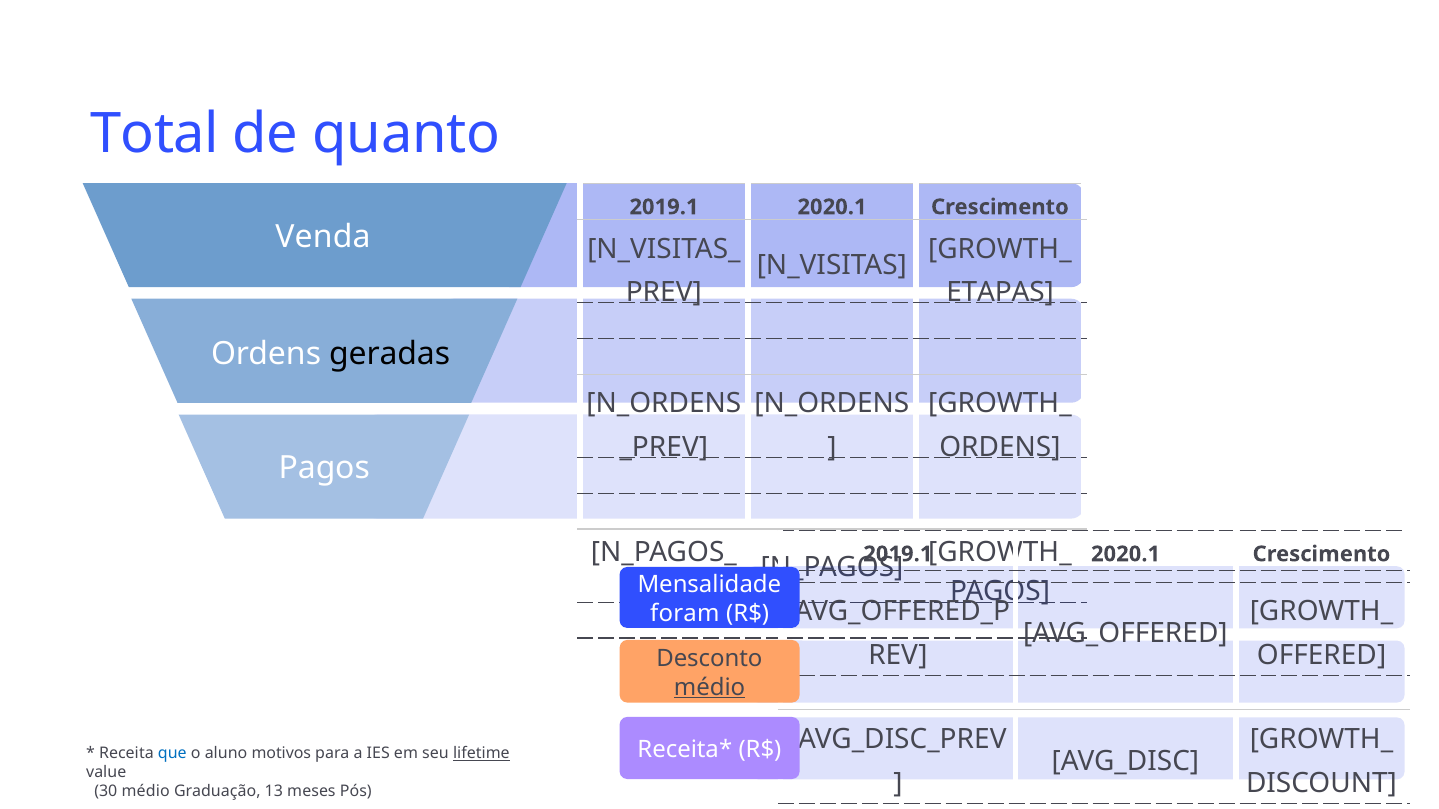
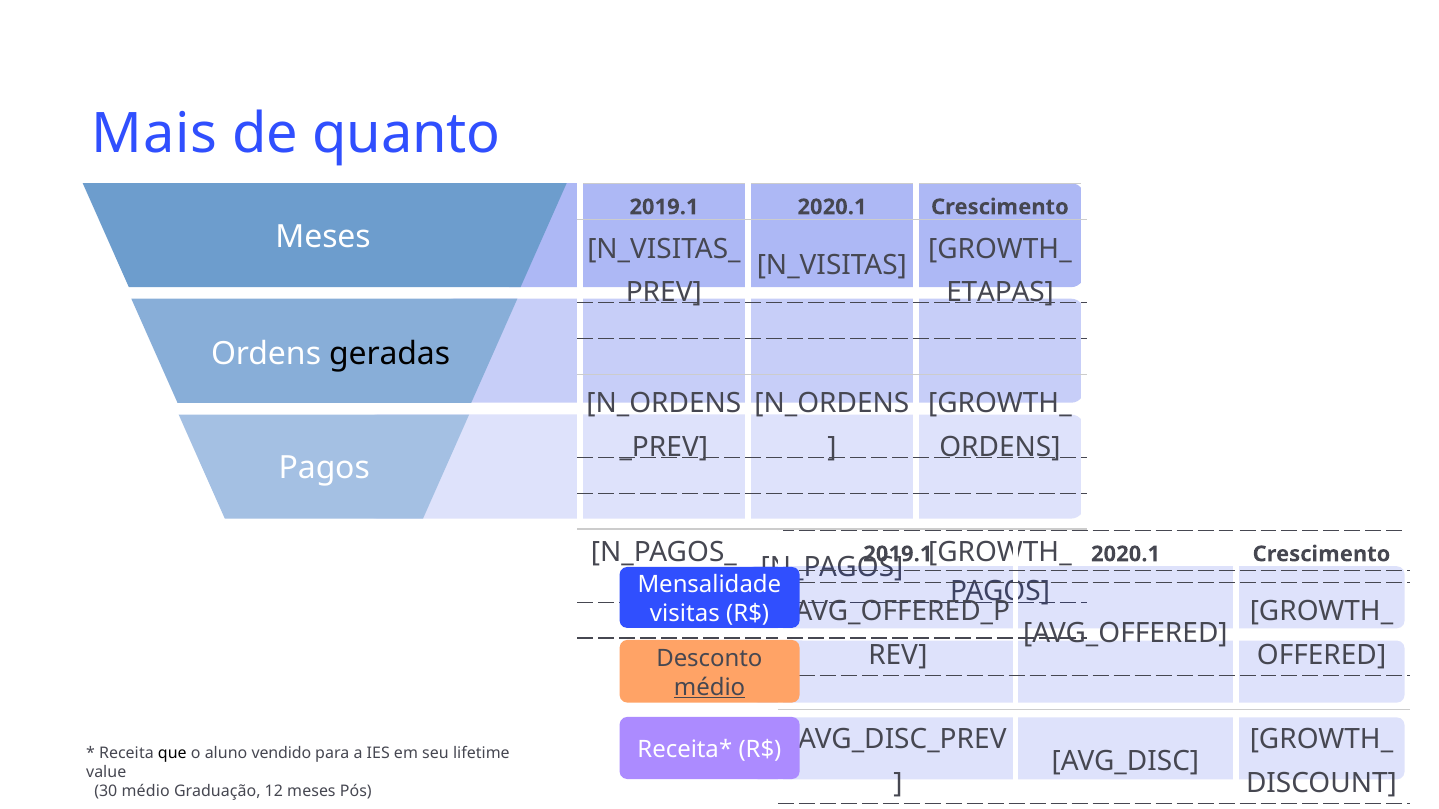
Total: Total -> Mais
Venda at (323, 237): Venda -> Meses
foram: foram -> visitas
que colour: blue -> black
motivos: motivos -> vendido
lifetime underline: present -> none
13: 13 -> 12
